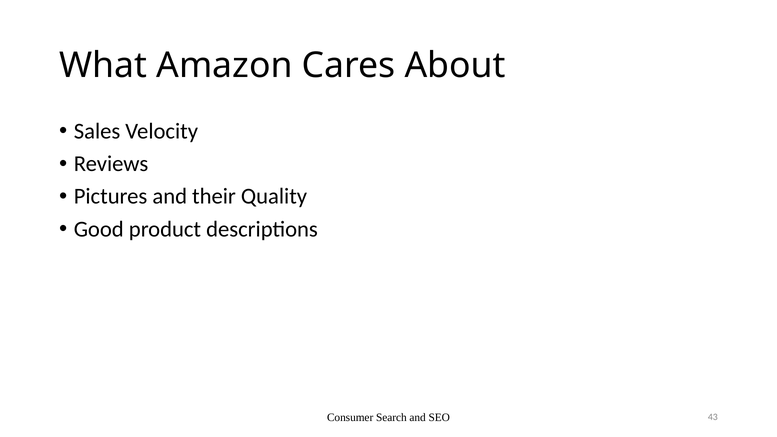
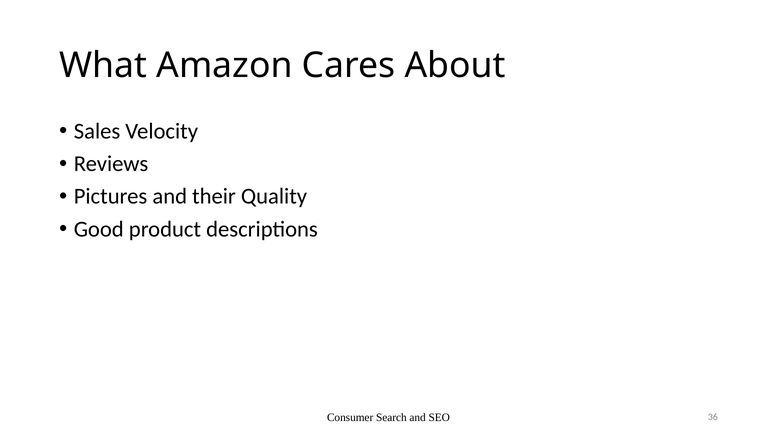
43: 43 -> 36
